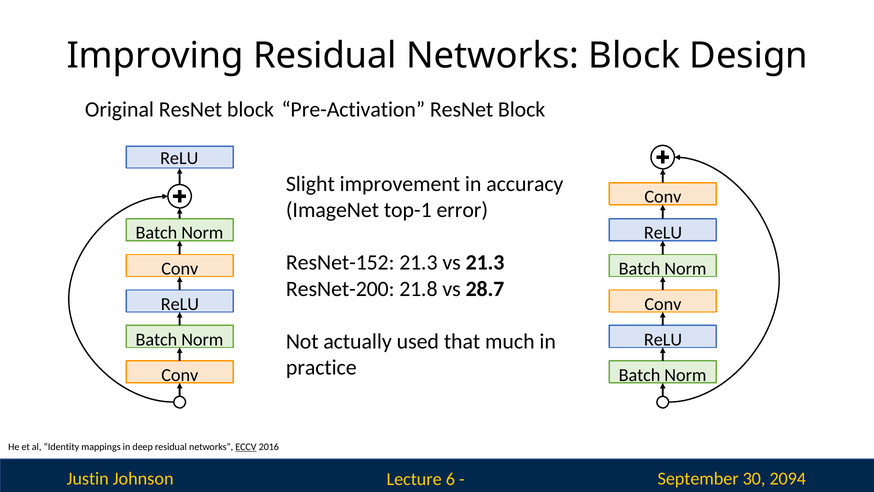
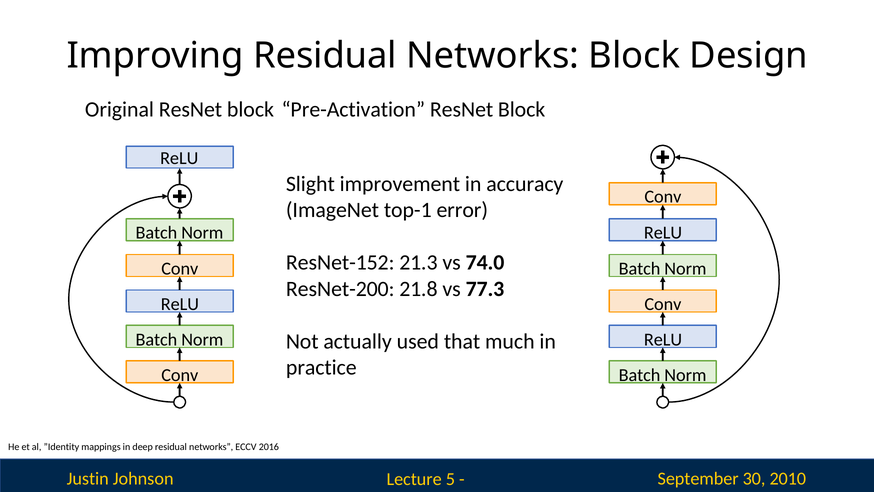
vs 21.3: 21.3 -> 74.0
28.7: 28.7 -> 77.3
ECCV underline: present -> none
6: 6 -> 5
2094: 2094 -> 2010
